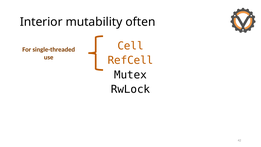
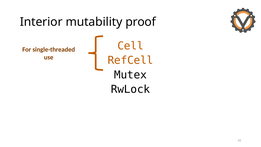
often: often -> proof
